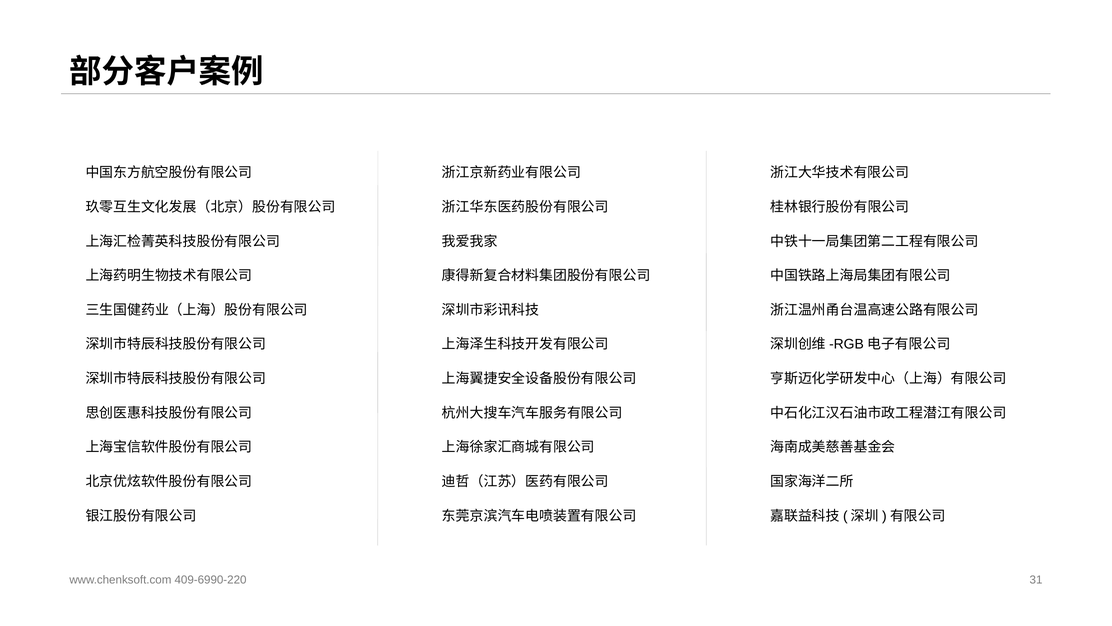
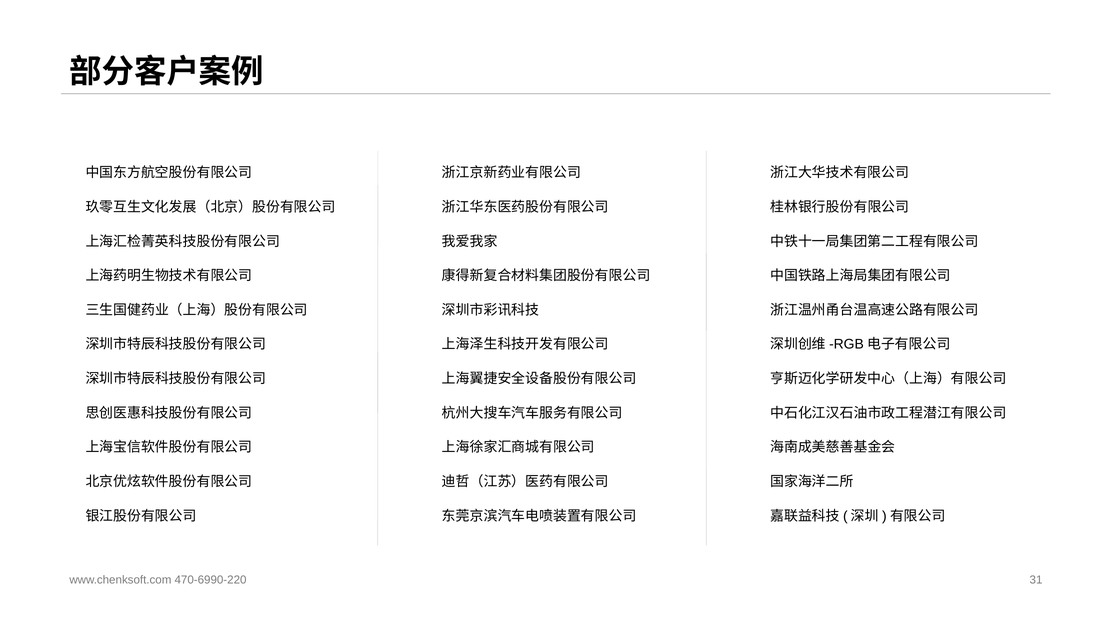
409-6990-220: 409-6990-220 -> 470-6990-220
